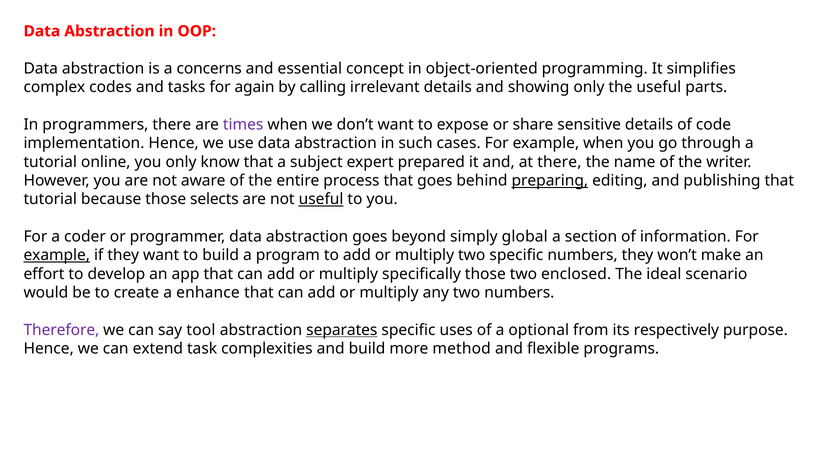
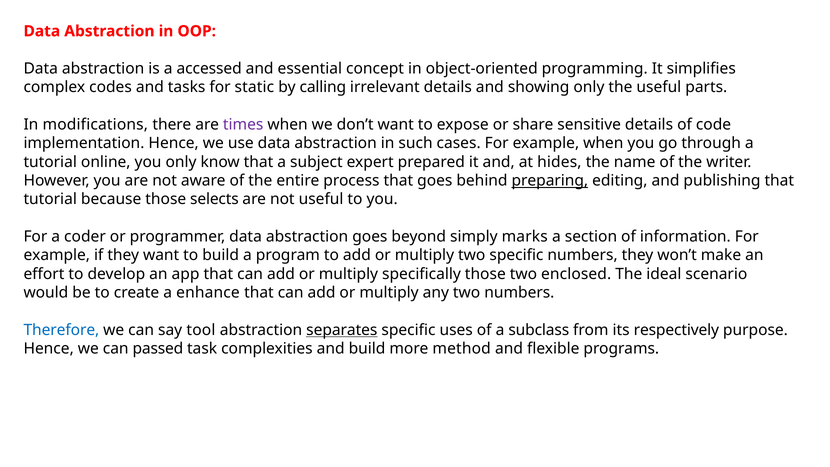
concerns: concerns -> accessed
again: again -> static
programmers: programmers -> modifications
at there: there -> hides
useful at (321, 199) underline: present -> none
global: global -> marks
example at (57, 255) underline: present -> none
Therefore colour: purple -> blue
optional: optional -> subclass
extend: extend -> passed
